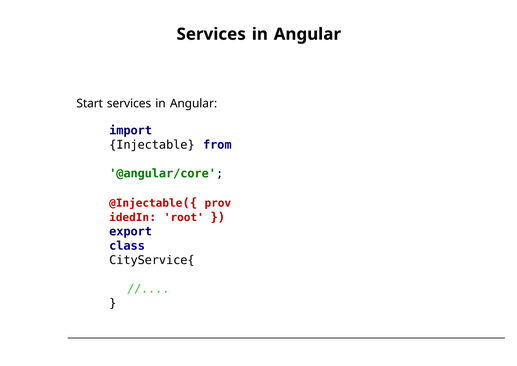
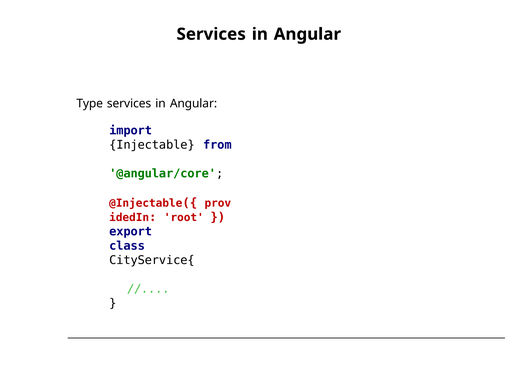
Start: Start -> Type
